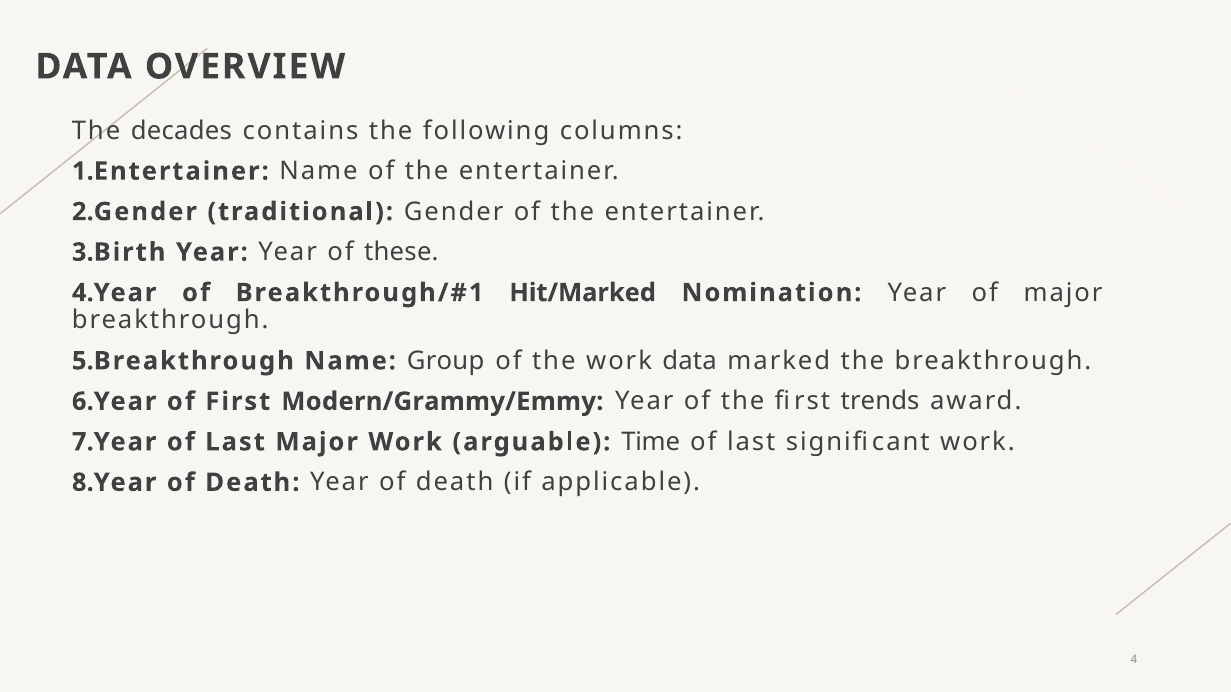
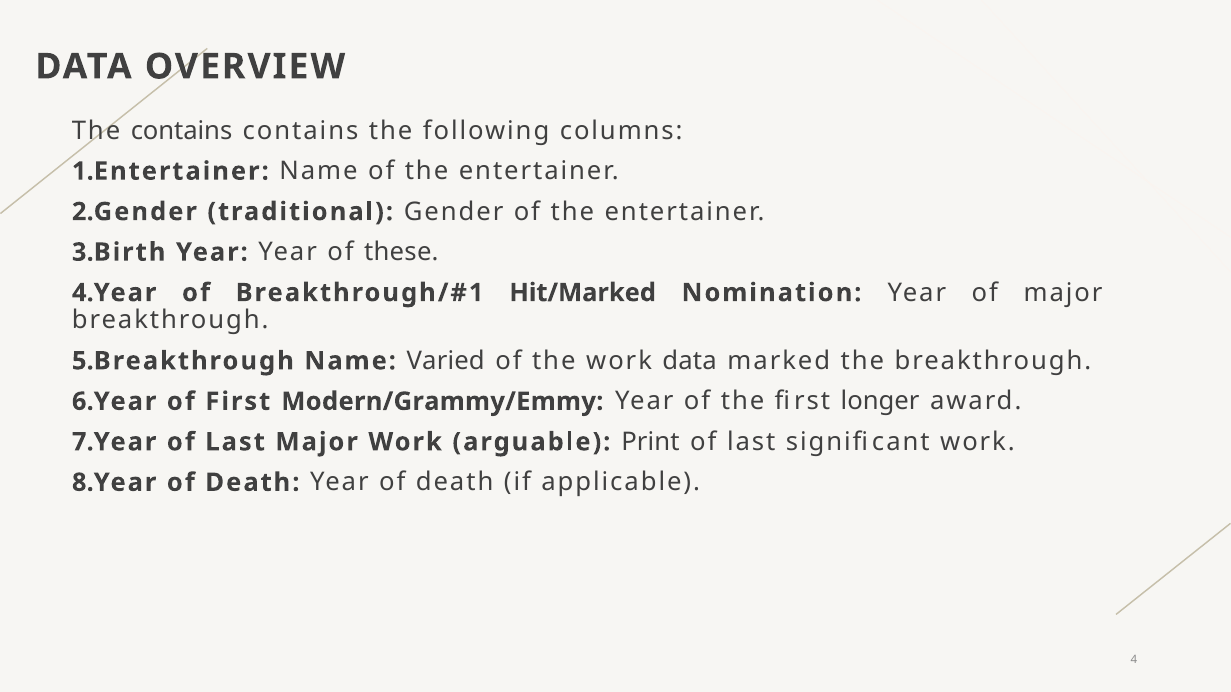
The decades: decades -> contains
Group: Group -> Varied
trends: trends -> longer
Time: Time -> Print
